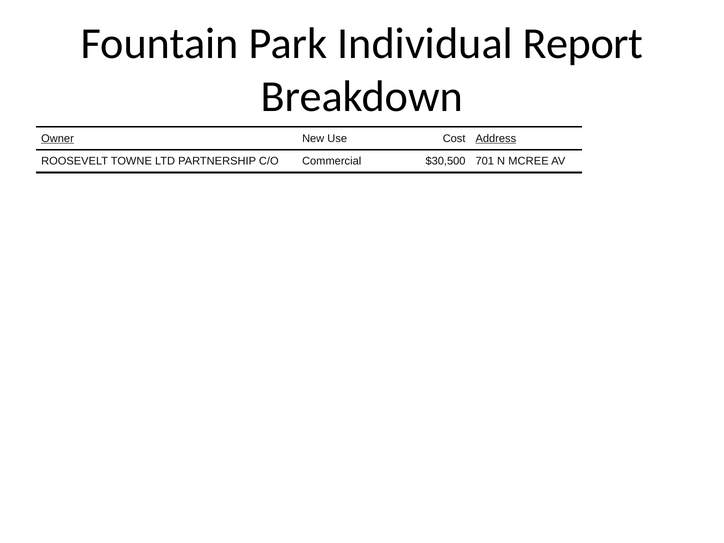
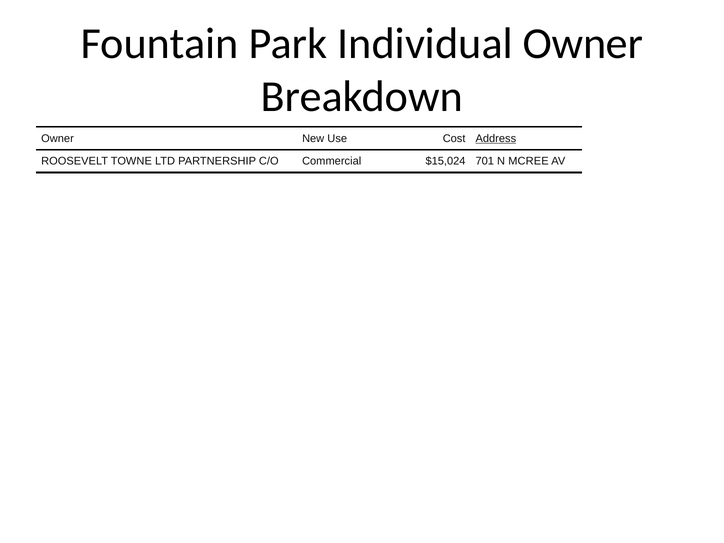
Individual Report: Report -> Owner
Owner at (58, 138) underline: present -> none
$30,500: $30,500 -> $15,024
